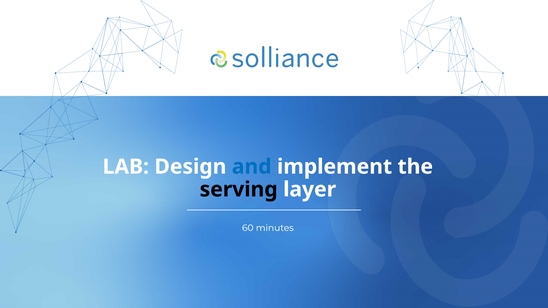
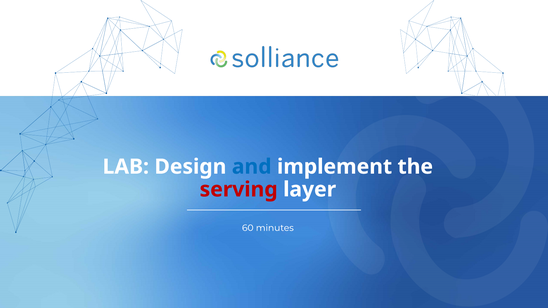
serving colour: black -> red
